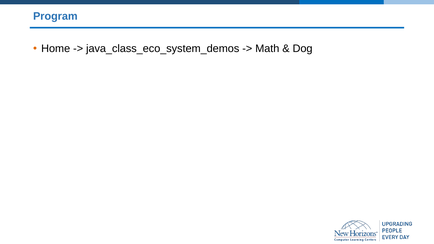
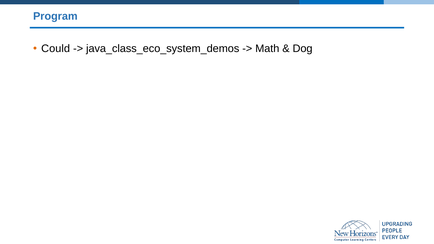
Home: Home -> Could
